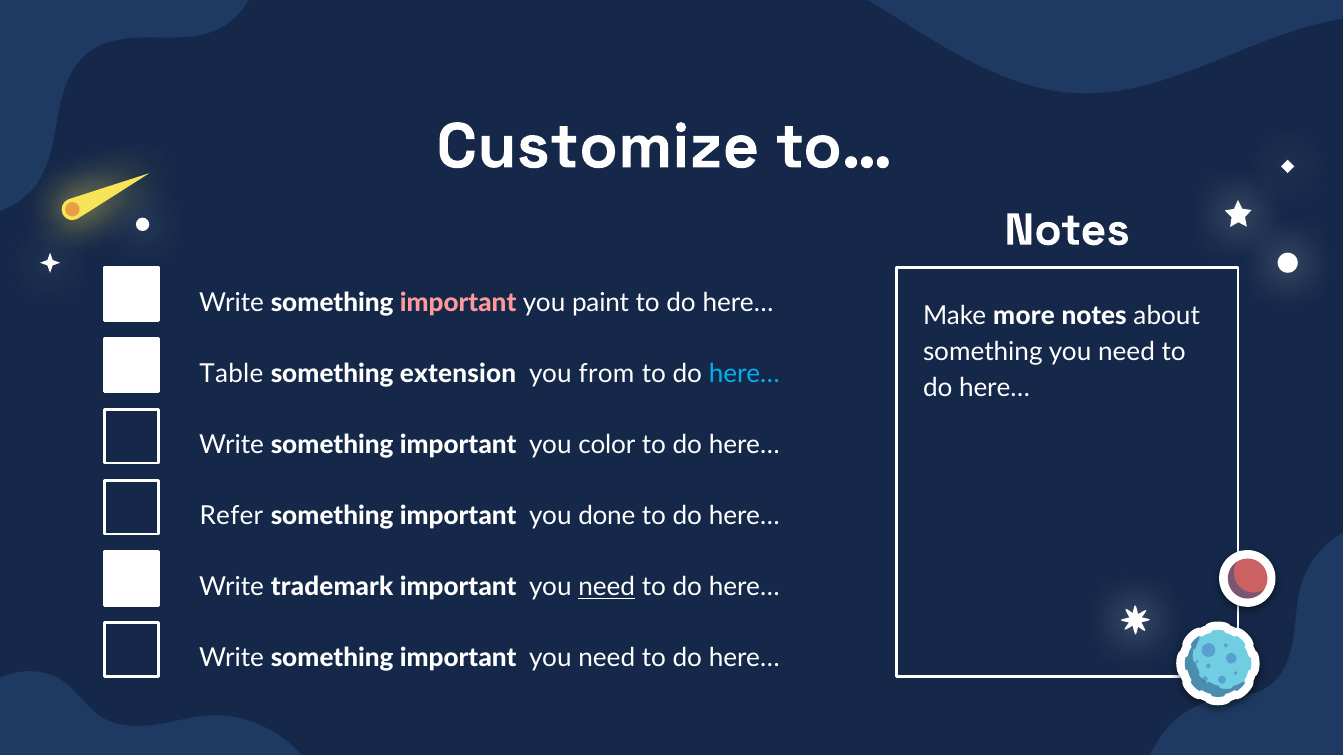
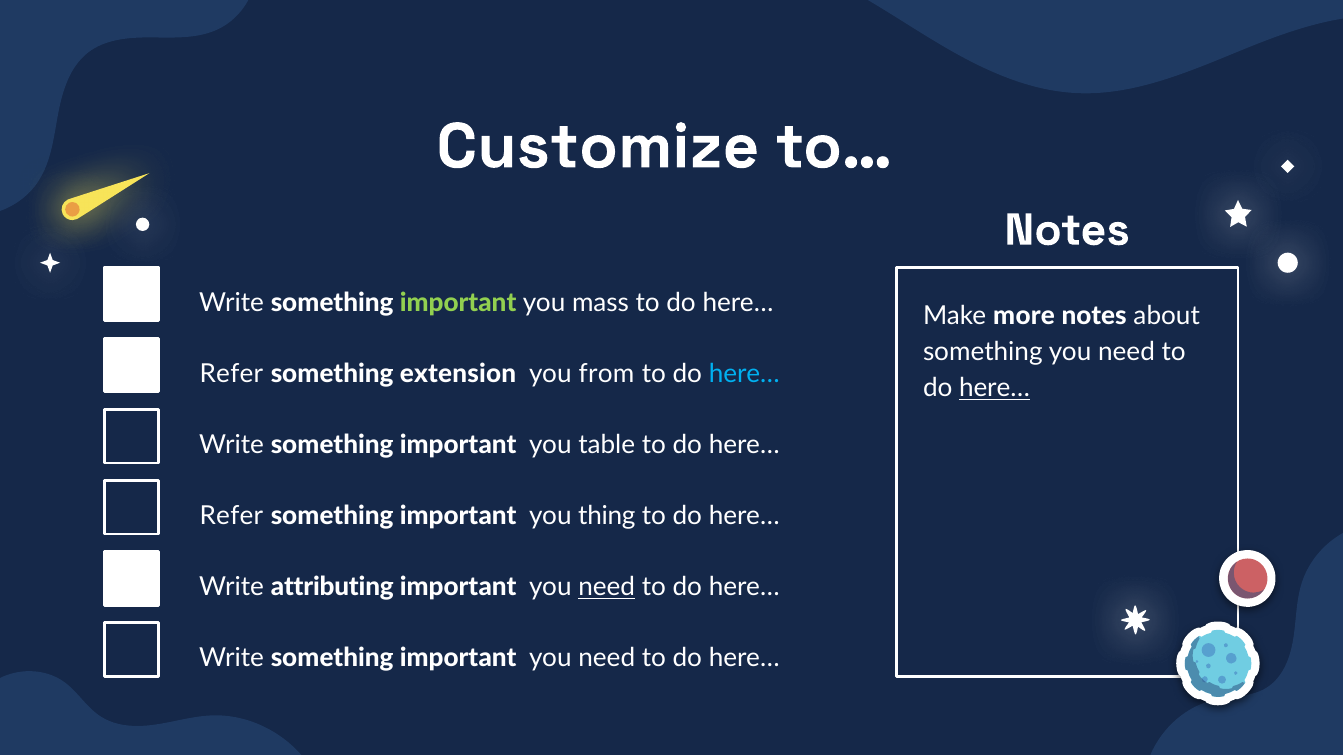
important at (458, 303) colour: pink -> light green
paint: paint -> mass
Table at (231, 374): Table -> Refer
here… at (995, 388) underline: none -> present
color: color -> table
done: done -> thing
trademark: trademark -> attributing
